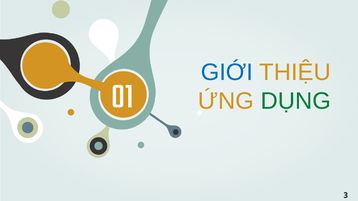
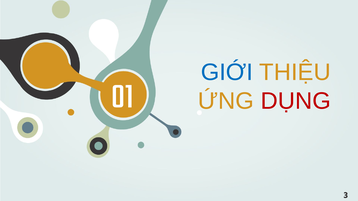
DỤNG colour: green -> red
